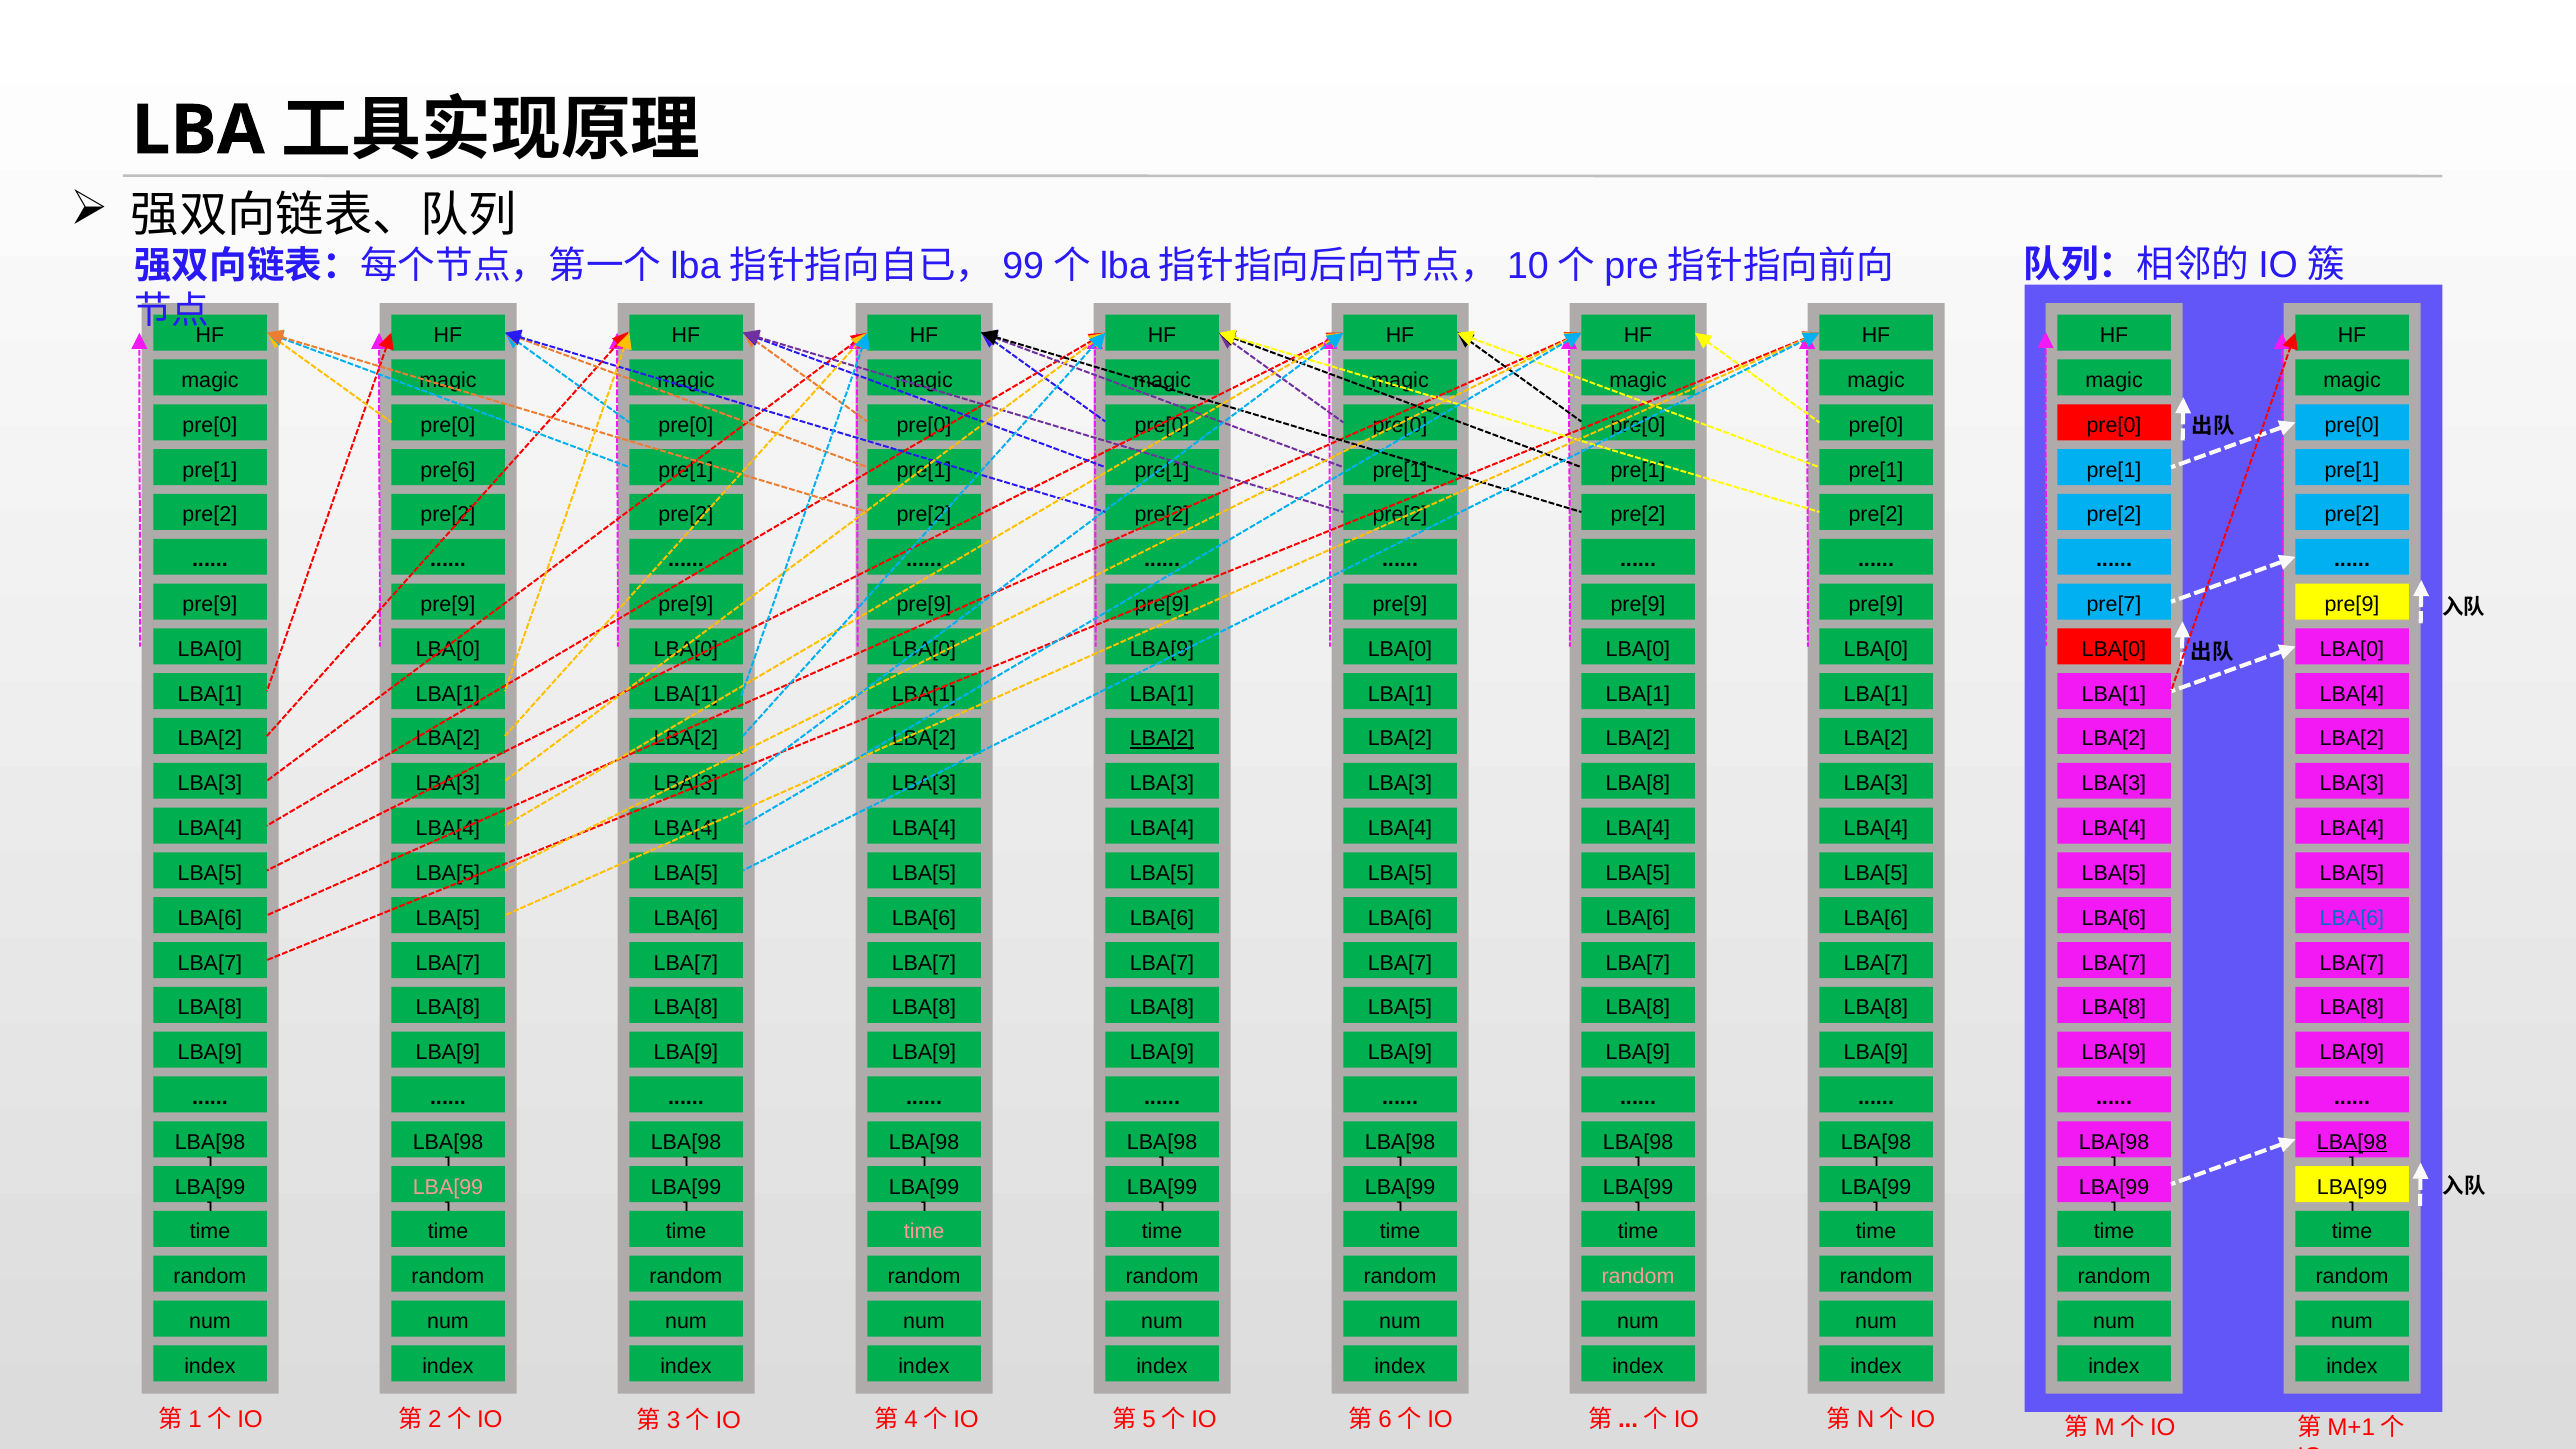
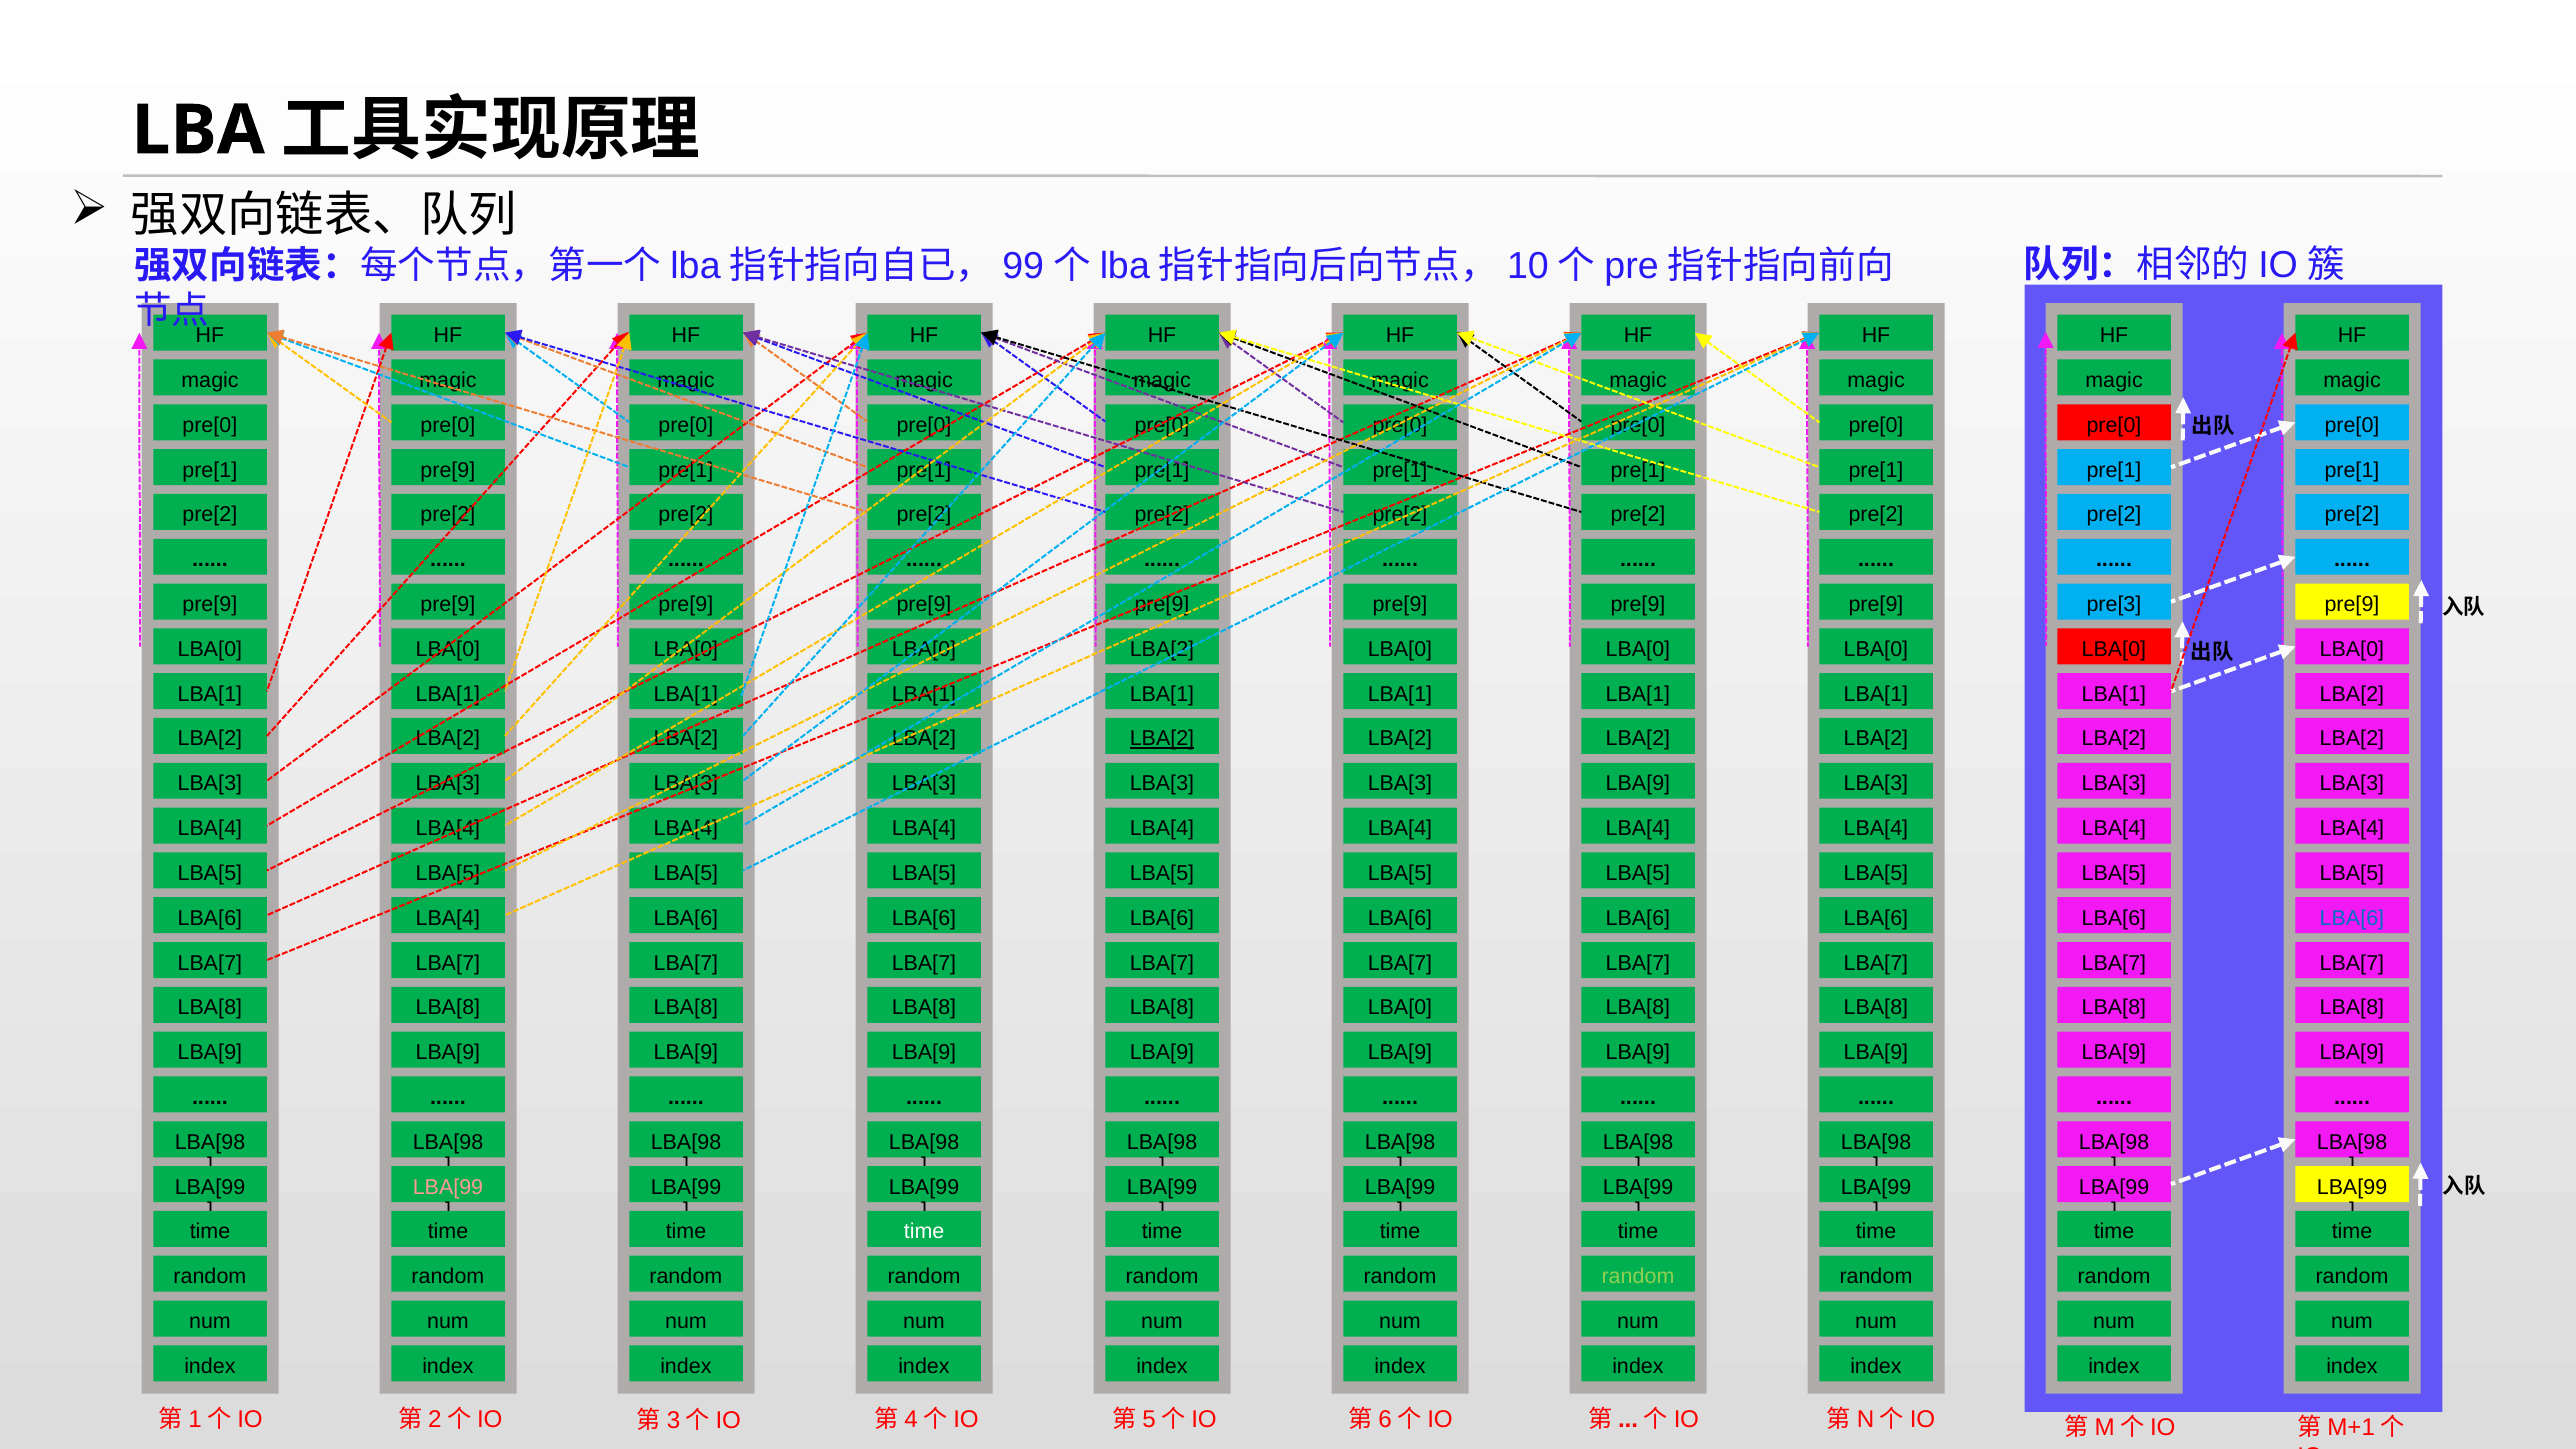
pre[6 at (448, 470): pre[6 -> pre[9
pre[7: pre[7 -> pre[3
LBA[9 at (1162, 649): LBA[9 -> LBA[2
LBA[4 at (2352, 694): LBA[4 -> LBA[2
LBA[8 at (1638, 784): LBA[8 -> LBA[9
LBA[5 at (448, 918): LBA[5 -> LBA[4
LBA[5 at (1400, 1008): LBA[5 -> LBA[0
LBA[98 at (2352, 1142) underline: present -> none
time at (924, 1232) colour: pink -> white
random at (1638, 1277) colour: pink -> light green
